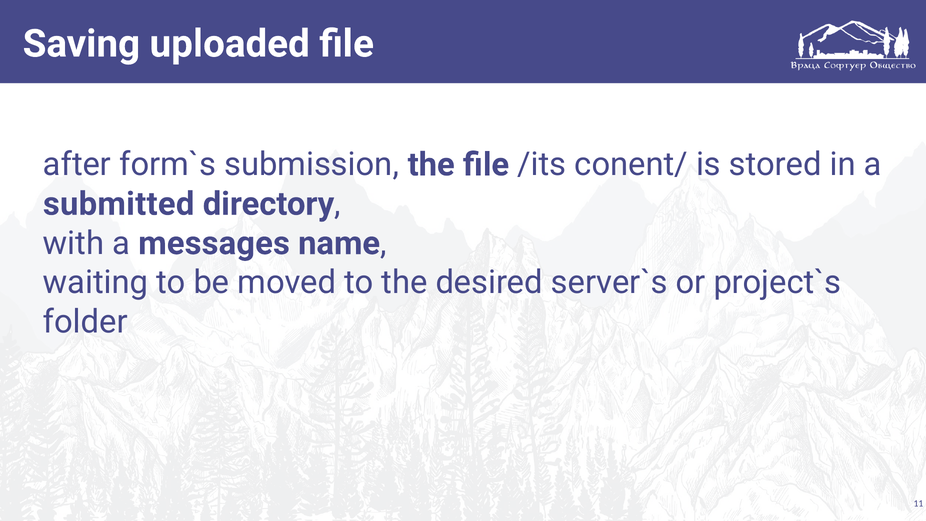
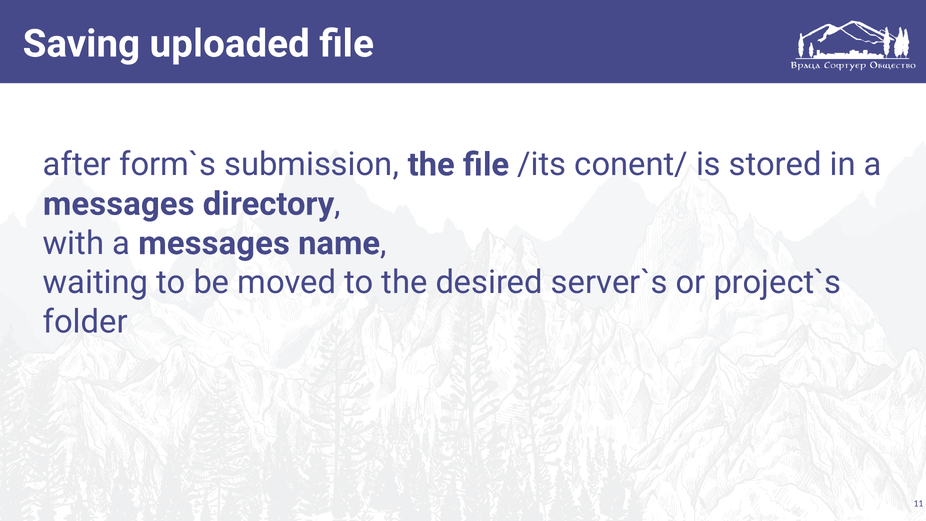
submitted at (119, 204): submitted -> messages
